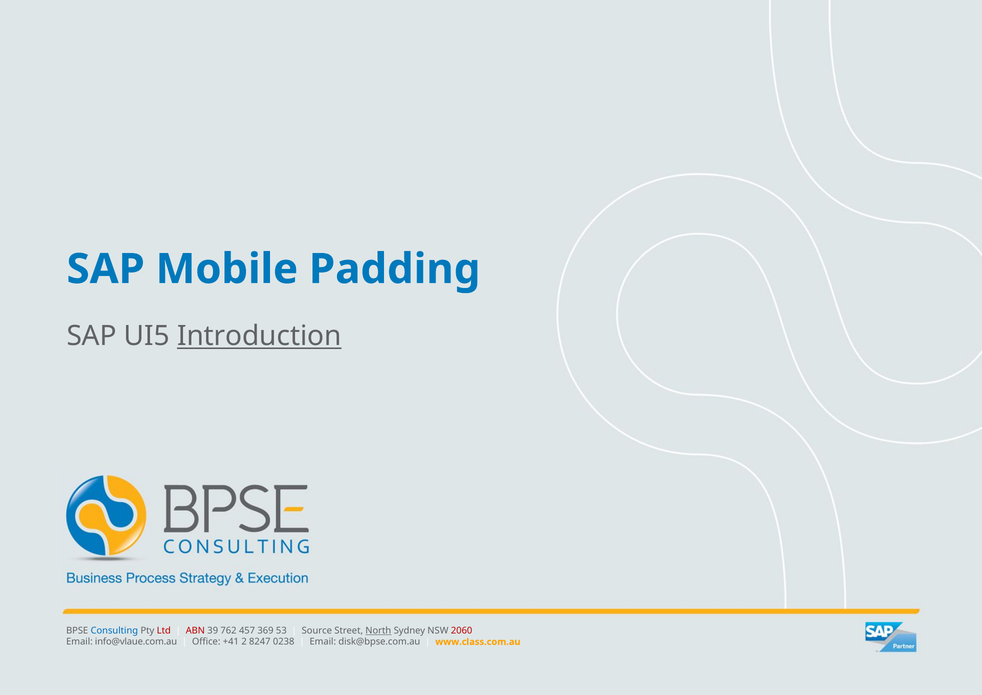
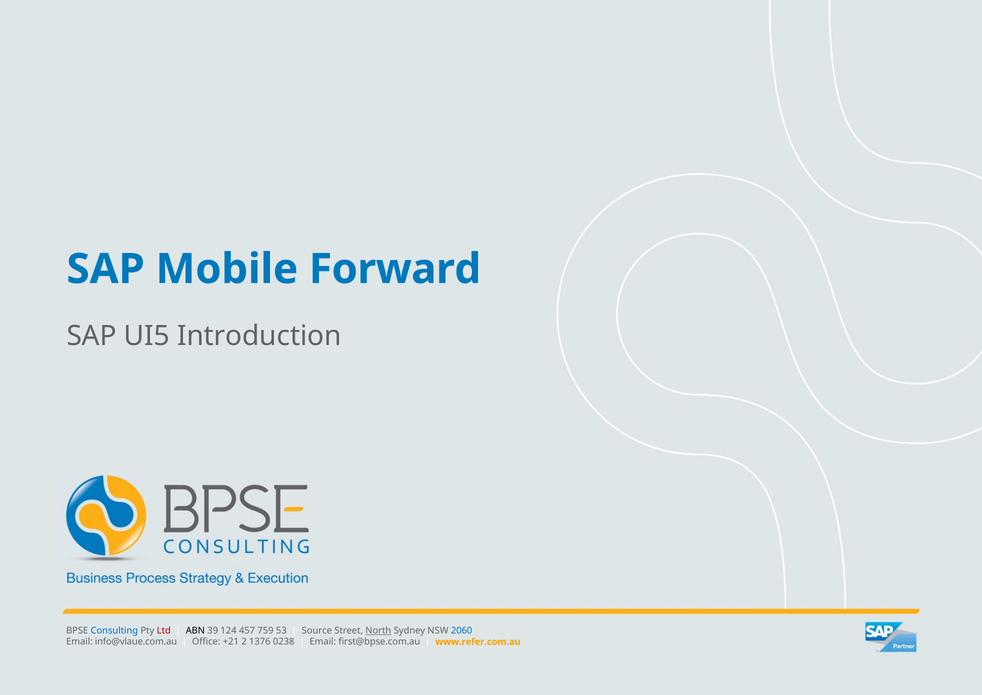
Padding: Padding -> Forward
Introduction underline: present -> none
ABN colour: red -> black
762: 762 -> 124
369: 369 -> 759
2060 colour: red -> blue
+41: +41 -> +21
8247: 8247 -> 1376
disk@bpse.com.au: disk@bpse.com.au -> first@bpse.com.au
www.class.com.au: www.class.com.au -> www.refer.com.au
